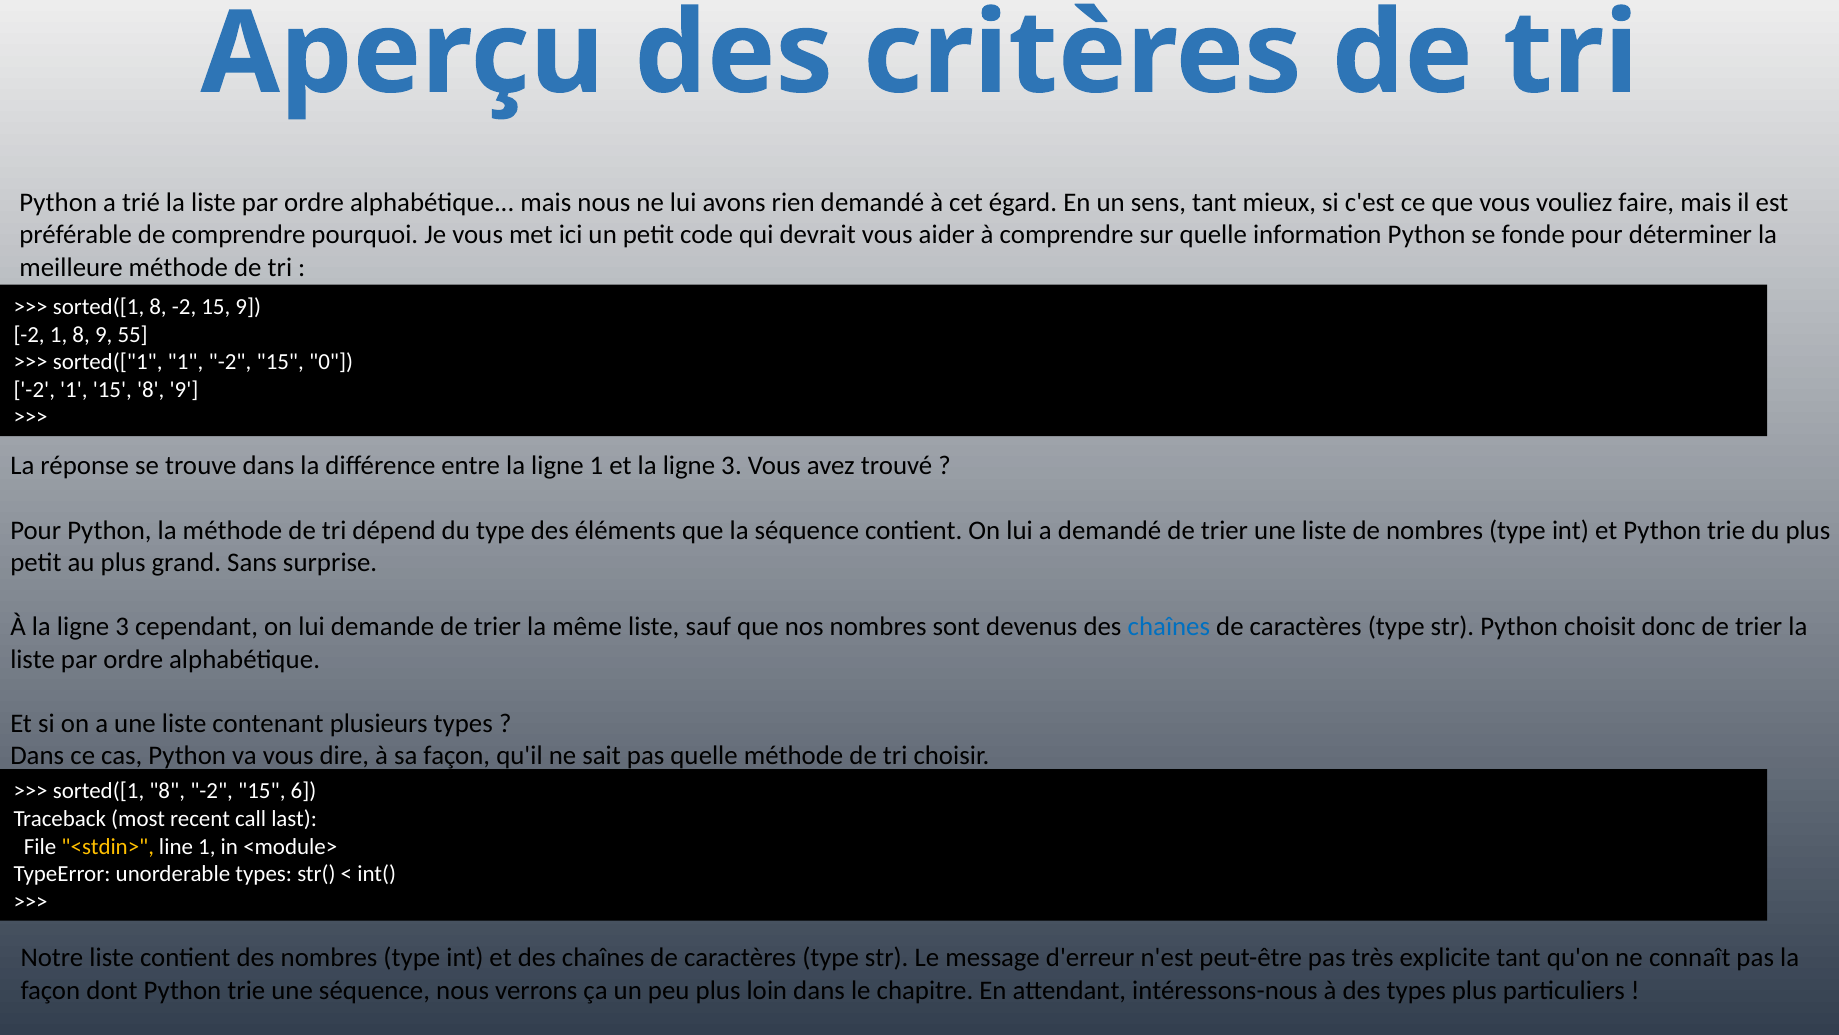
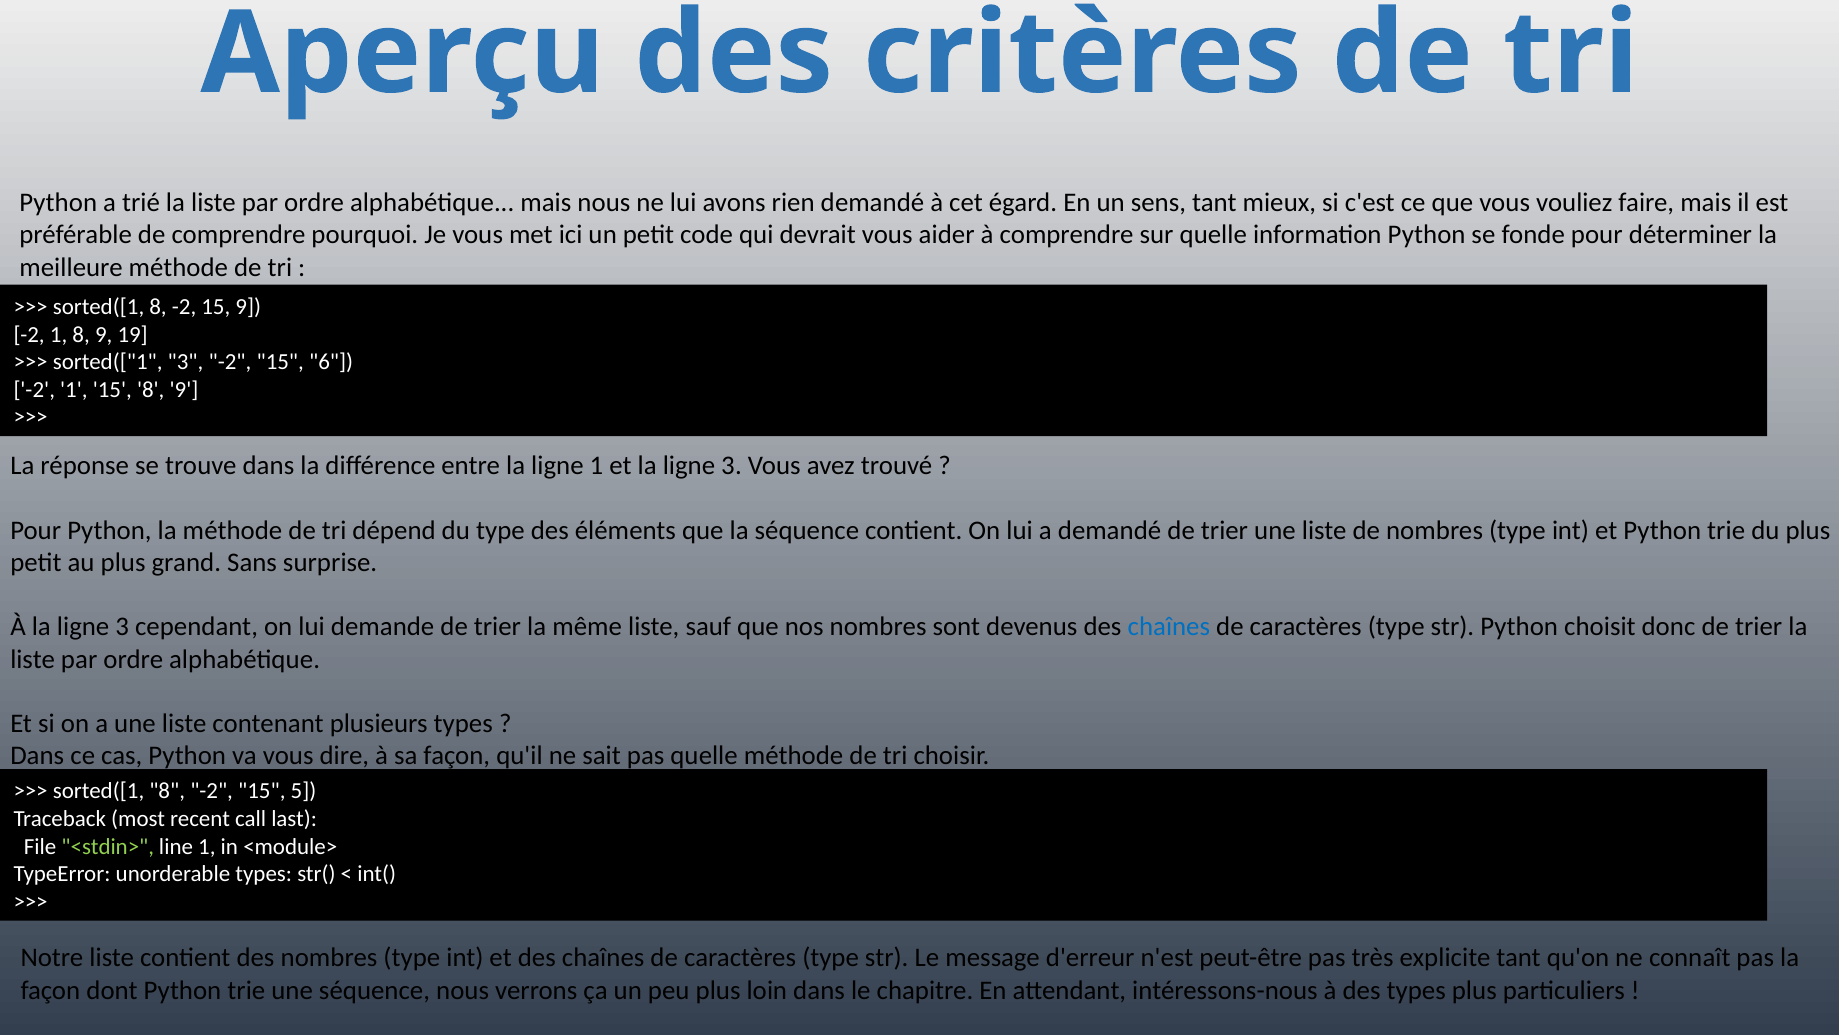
55: 55 -> 19
sorted(["1 1: 1 -> 3
0: 0 -> 6
6: 6 -> 5
<stdin> colour: yellow -> light green
